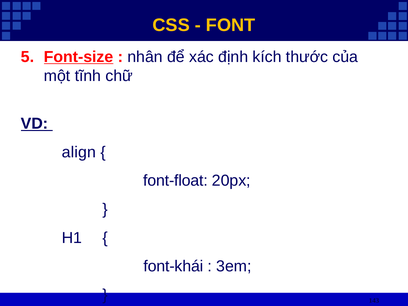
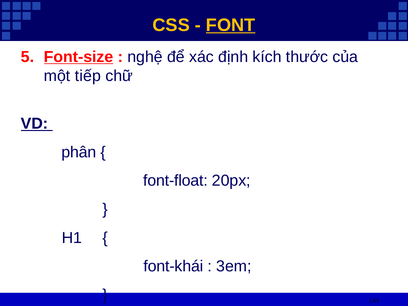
FONT underline: none -> present
nhân: nhân -> nghệ
tĩnh: tĩnh -> tiếp
align: align -> phân
